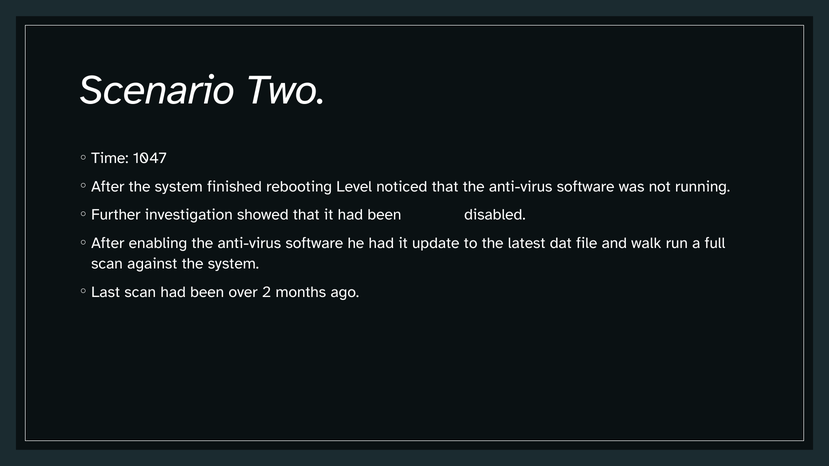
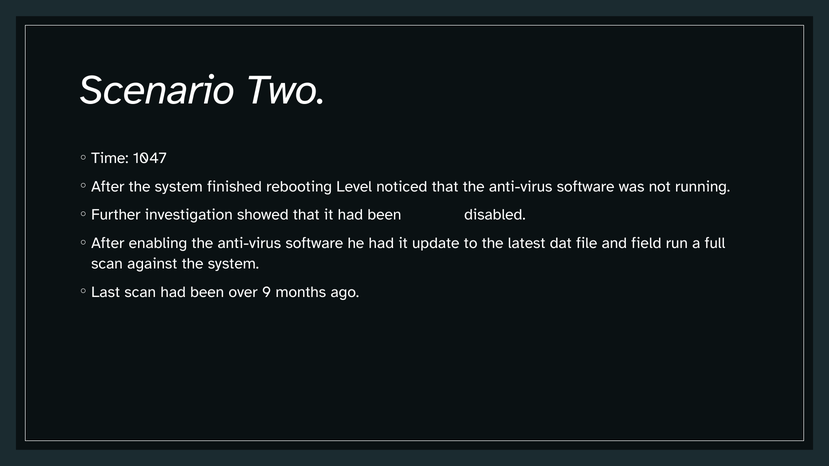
walk: walk -> field
2: 2 -> 9
